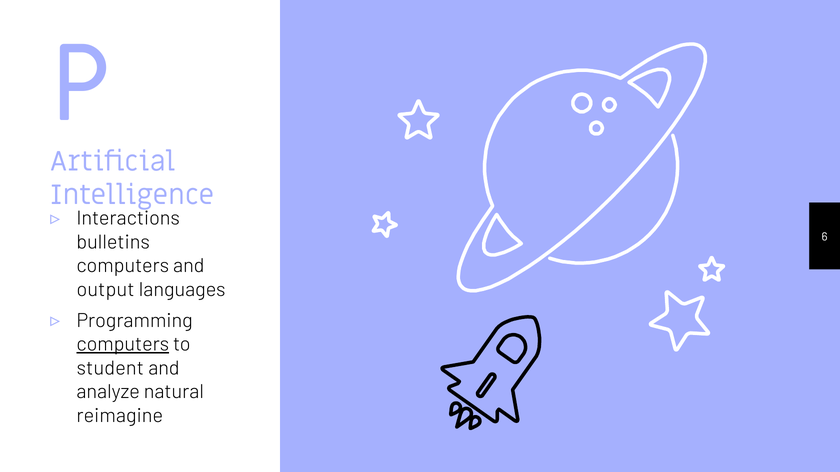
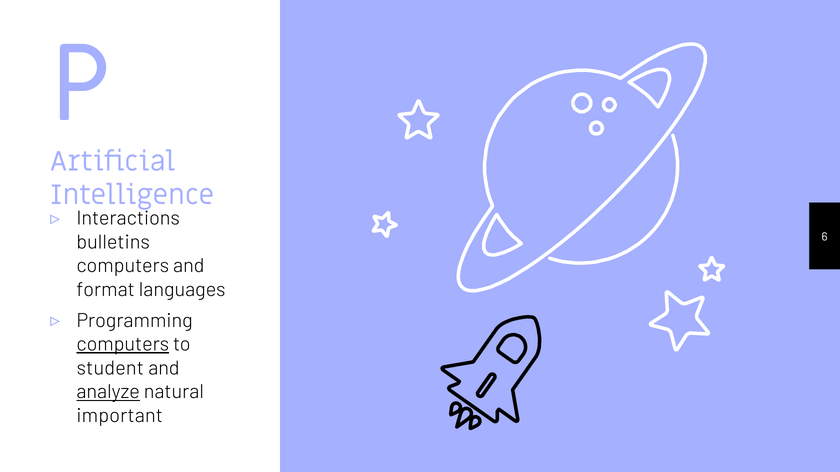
output: output -> format
analyze underline: none -> present
reimagine: reimagine -> important
